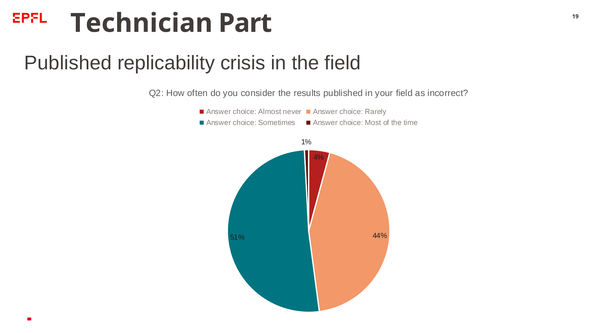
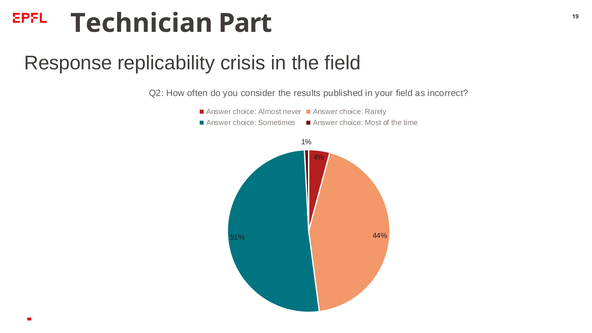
Published at (68, 63): Published -> Response
